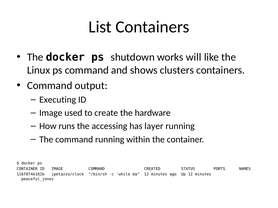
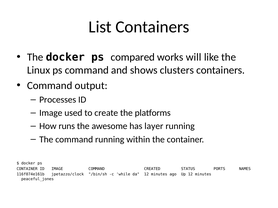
shutdown: shutdown -> compared
Executing: Executing -> Processes
hardware: hardware -> platforms
accessing: accessing -> awesome
